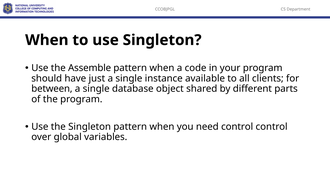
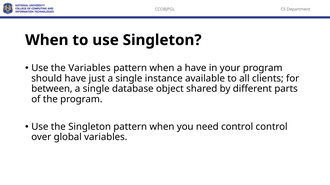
the Assemble: Assemble -> Variables
a code: code -> have
